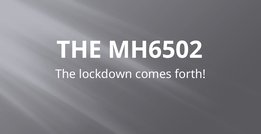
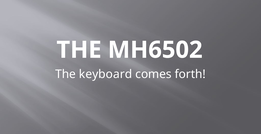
lockdown: lockdown -> keyboard
